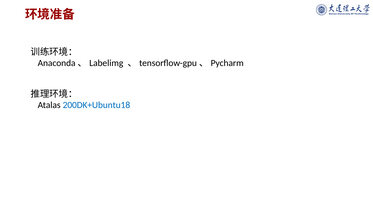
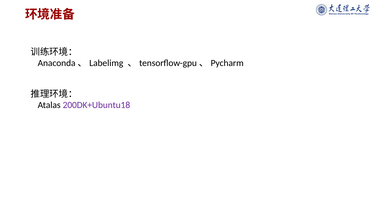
200DK+Ubuntu18 colour: blue -> purple
